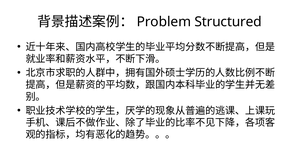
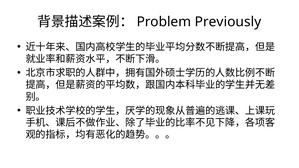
Structured: Structured -> Previously
